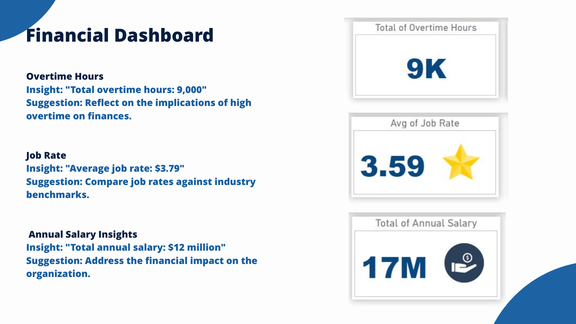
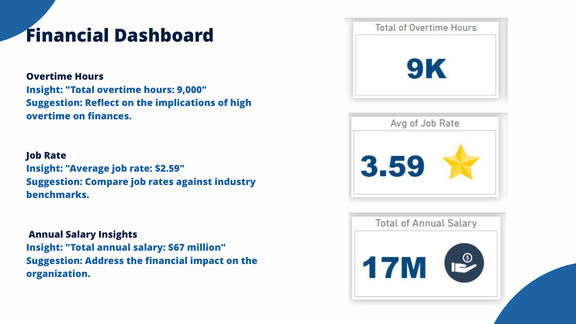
$3.79: $3.79 -> $2.59
$12: $12 -> $67
